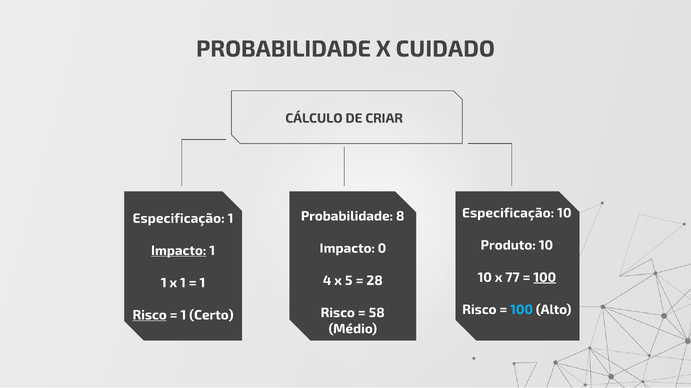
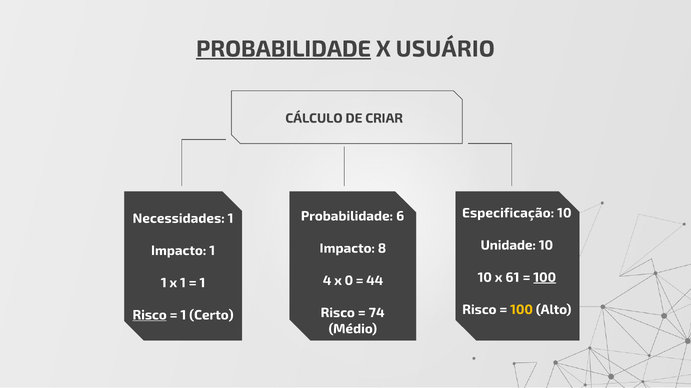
PROBABILIDADE at (284, 49) underline: none -> present
CUIDADO: CUIDADO -> USUÁRIO
8: 8 -> 6
Especificação at (179, 219): Especificação -> Necessidades
Produto: Produto -> Unidade
0: 0 -> 8
Impacto at (179, 251) underline: present -> none
77: 77 -> 61
5: 5 -> 0
28: 28 -> 44
100 at (522, 310) colour: light blue -> yellow
58: 58 -> 74
